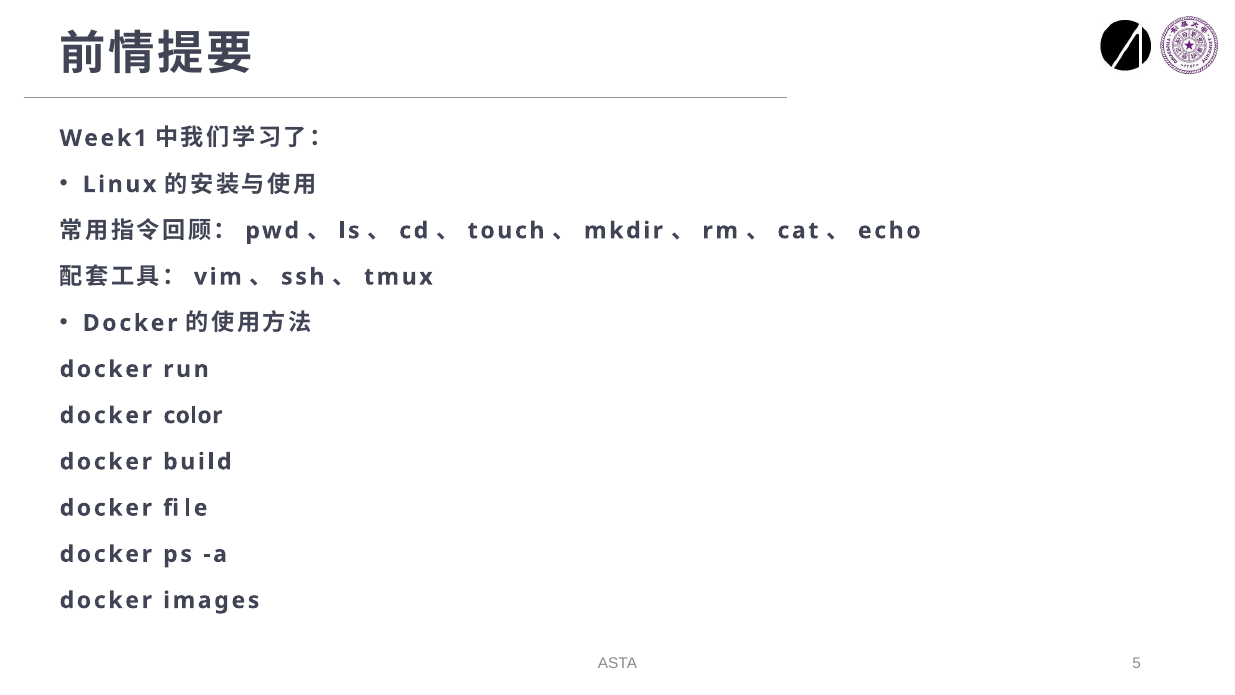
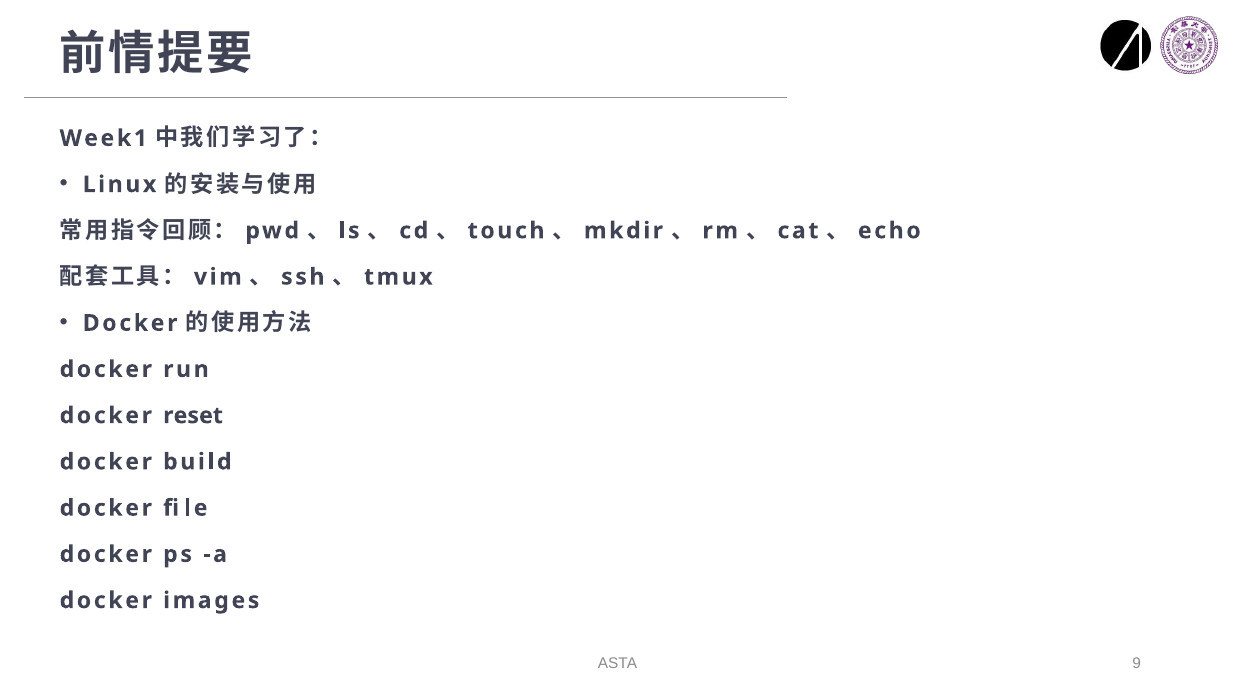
color: color -> reset
5: 5 -> 9
